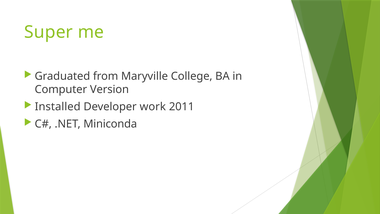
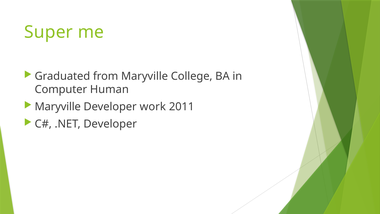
Version: Version -> Human
Installed at (58, 107): Installed -> Maryville
.NET Miniconda: Miniconda -> Developer
